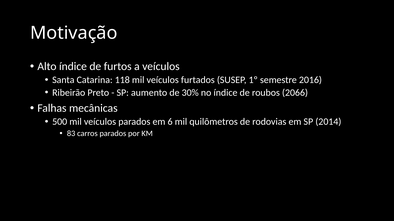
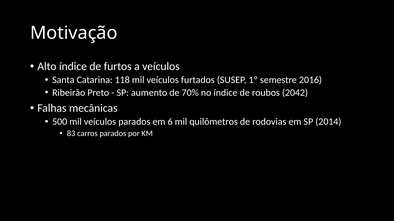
30%: 30% -> 70%
2066: 2066 -> 2042
